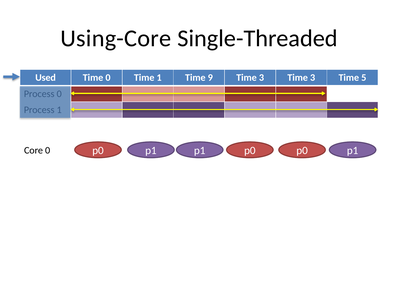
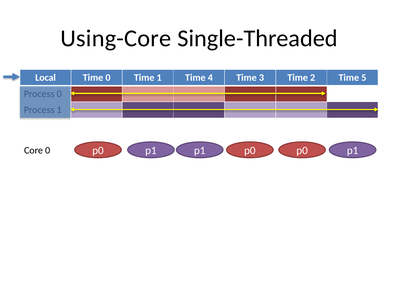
Used: Used -> Local
9: 9 -> 4
3 Time 3: 3 -> 2
